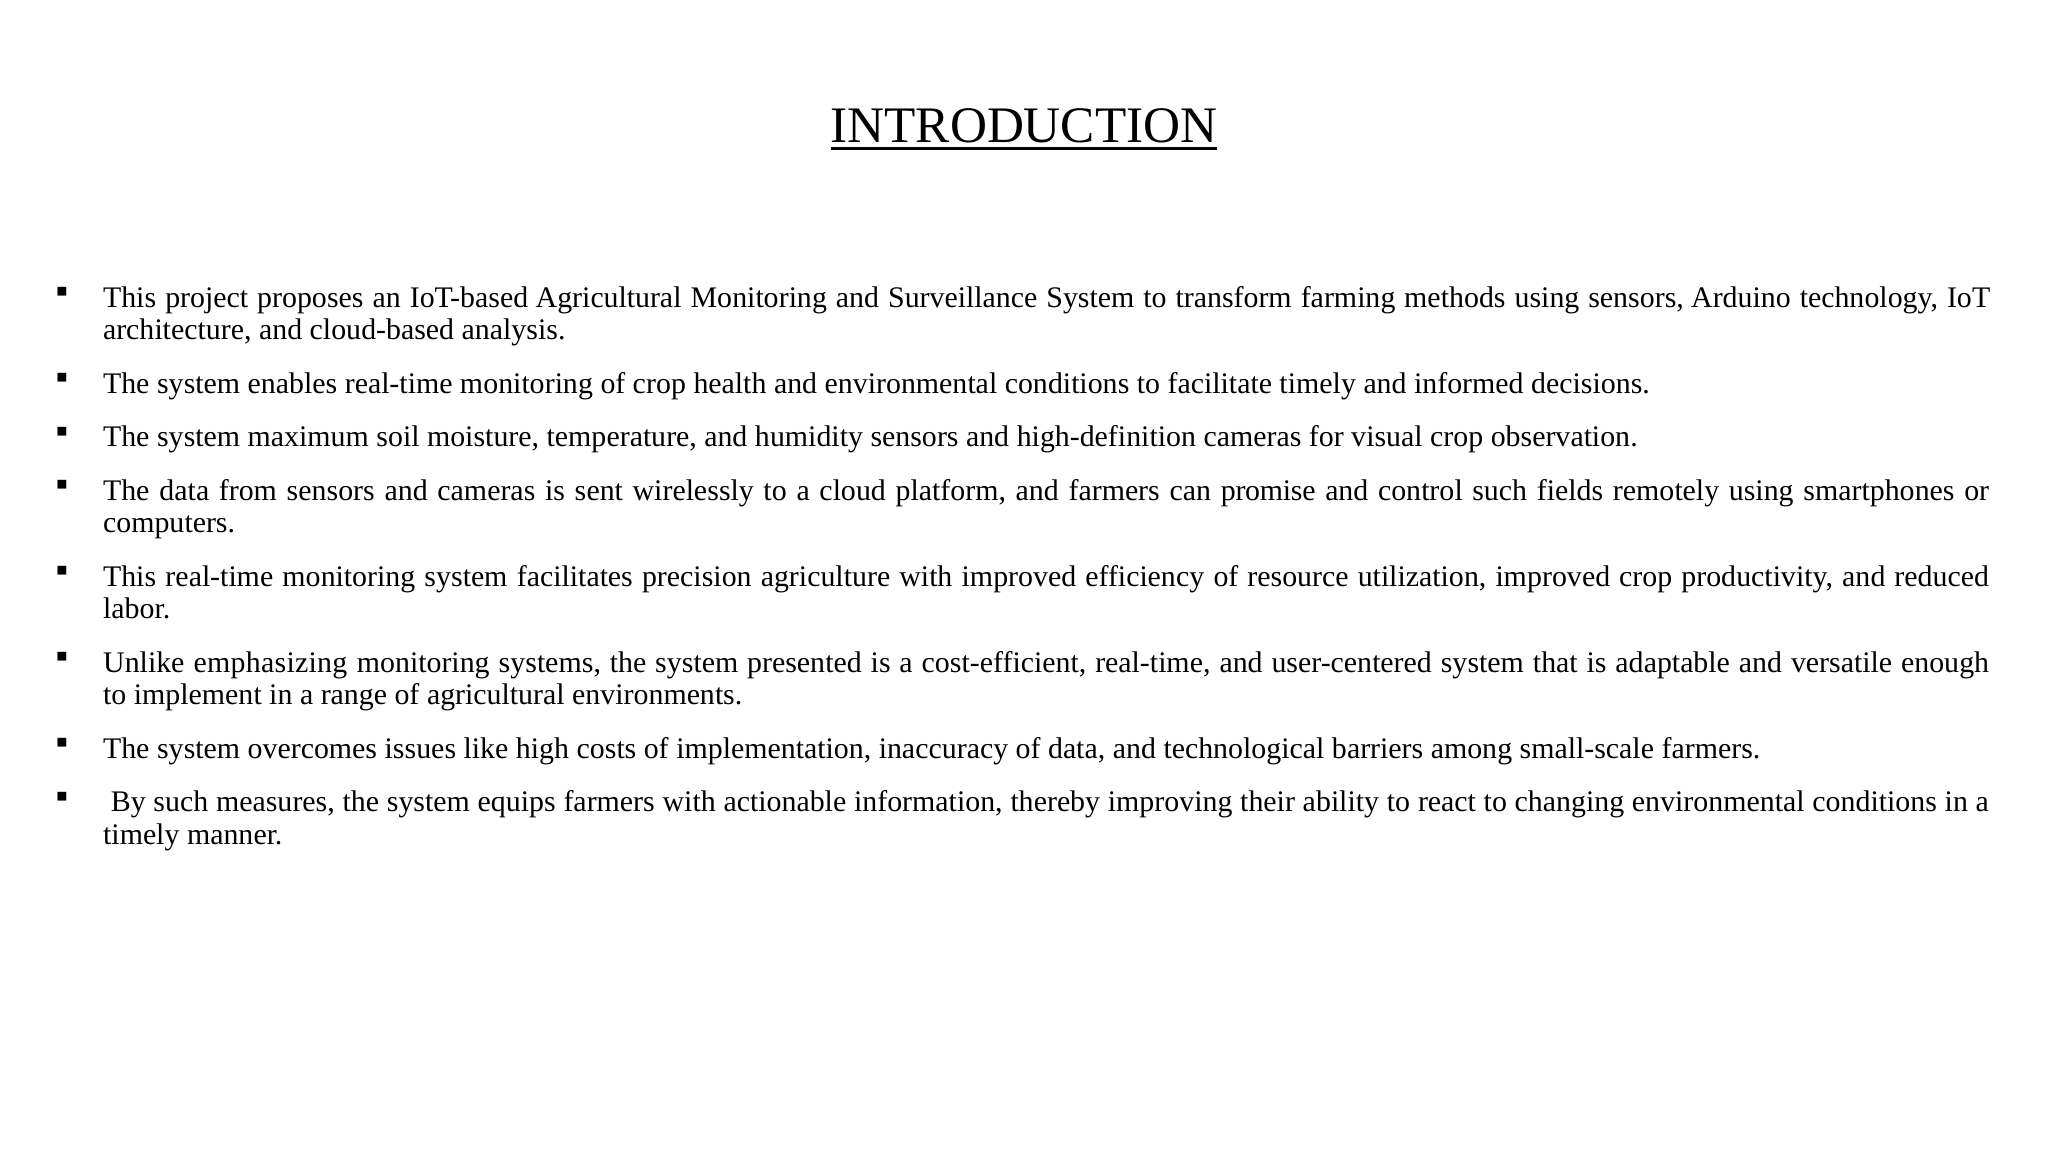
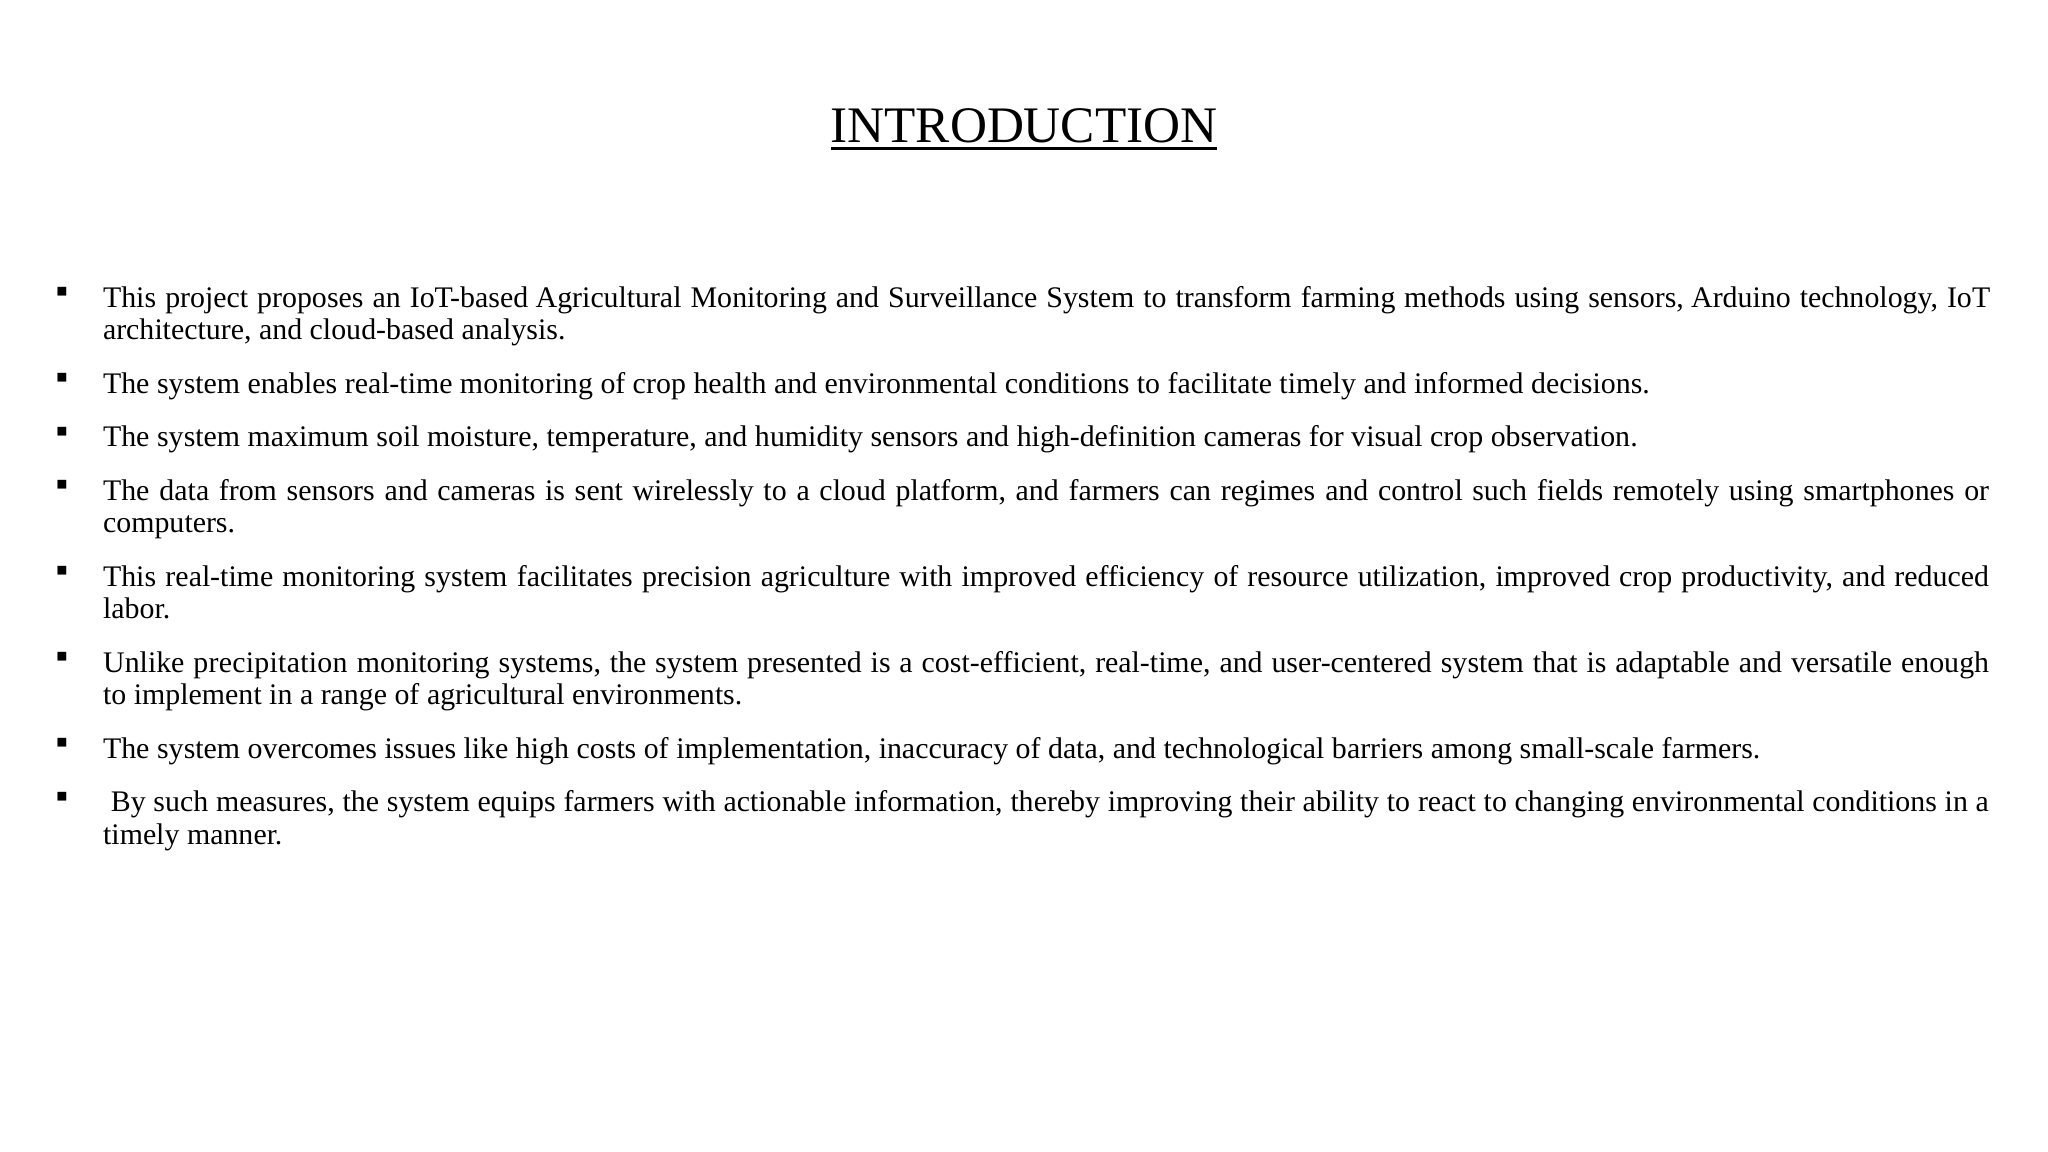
promise: promise -> regimes
emphasizing: emphasizing -> precipitation
